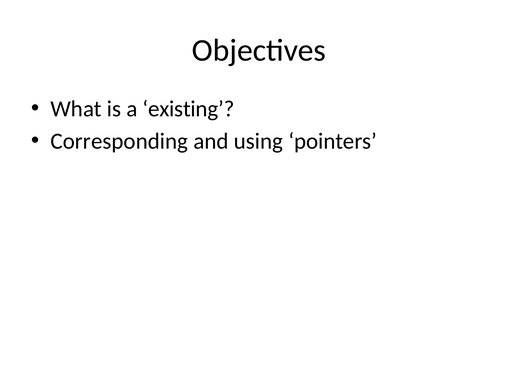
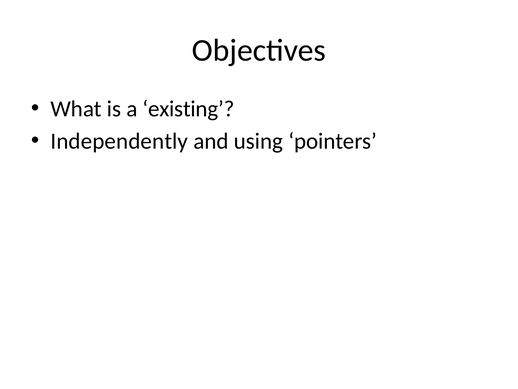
Corresponding: Corresponding -> Independently
